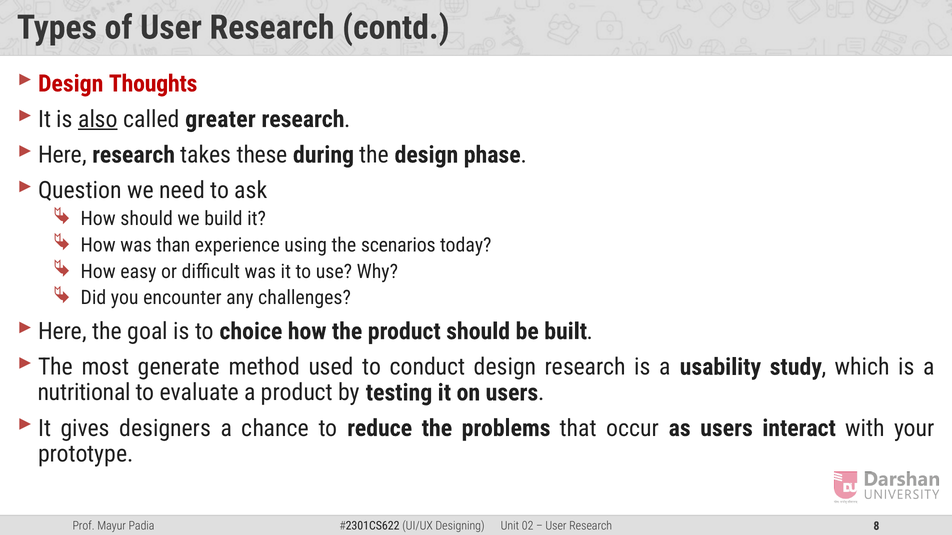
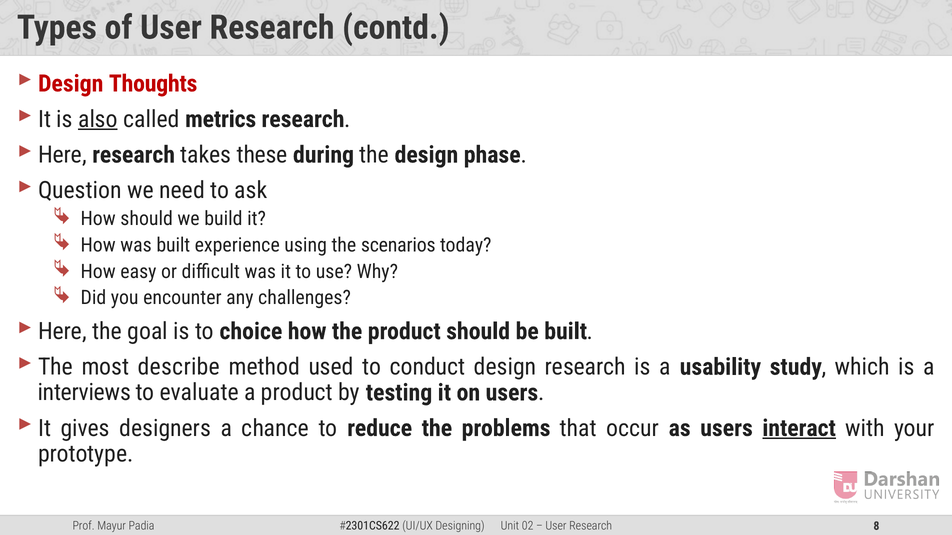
greater: greater -> metrics
was than: than -> built
generate: generate -> describe
nutritional: nutritional -> interviews
interact underline: none -> present
